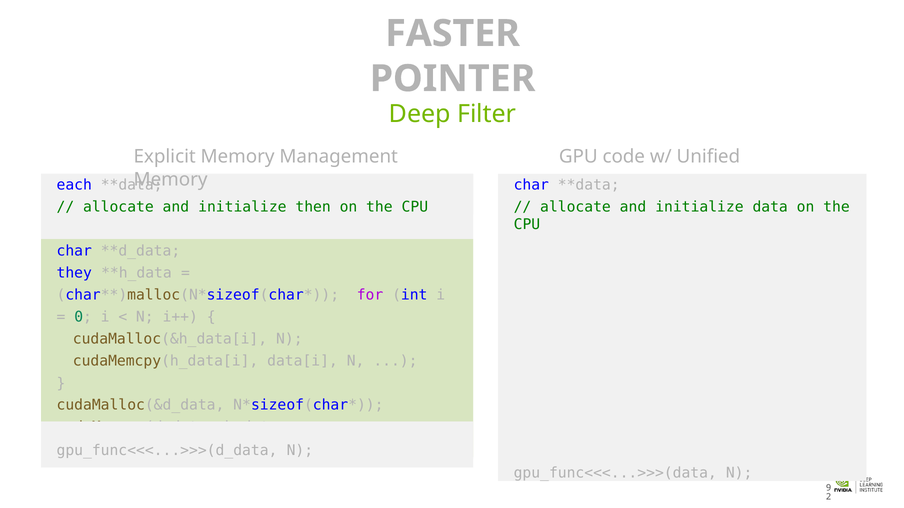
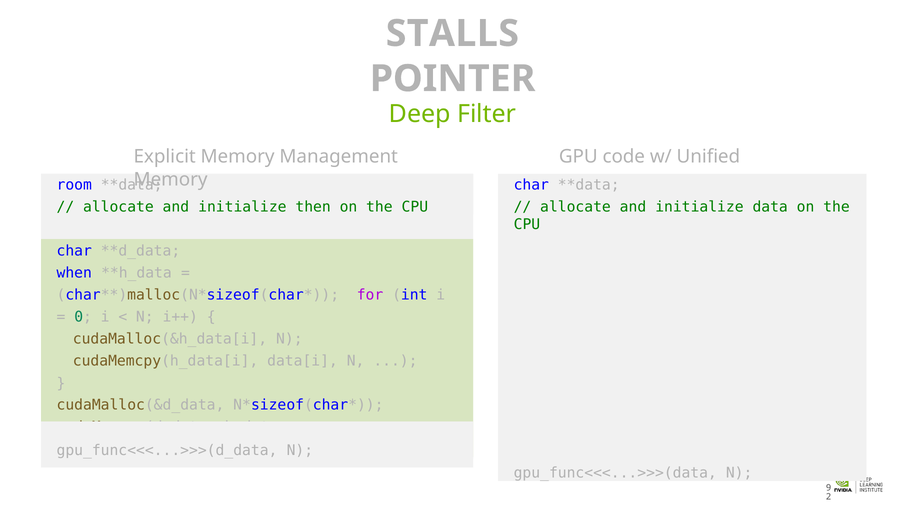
FASTER: FASTER -> STALLS
each: each -> room
they: they -> when
